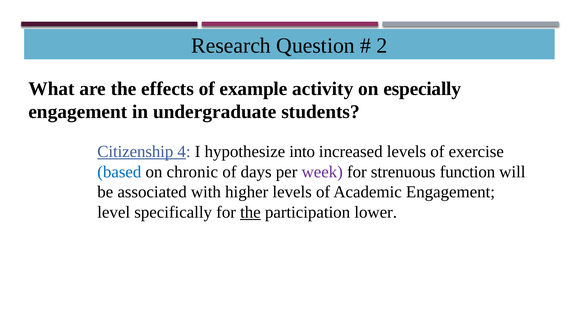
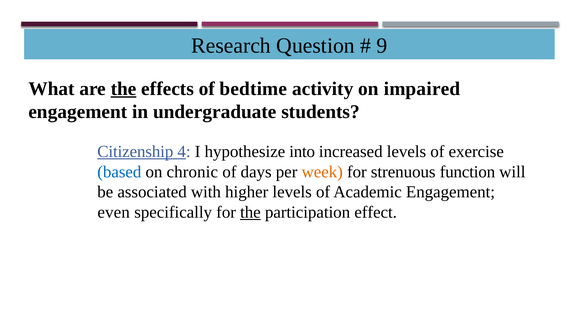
2: 2 -> 9
the at (124, 89) underline: none -> present
example: example -> bedtime
especially: especially -> impaired
week colour: purple -> orange
level: level -> even
lower: lower -> effect
